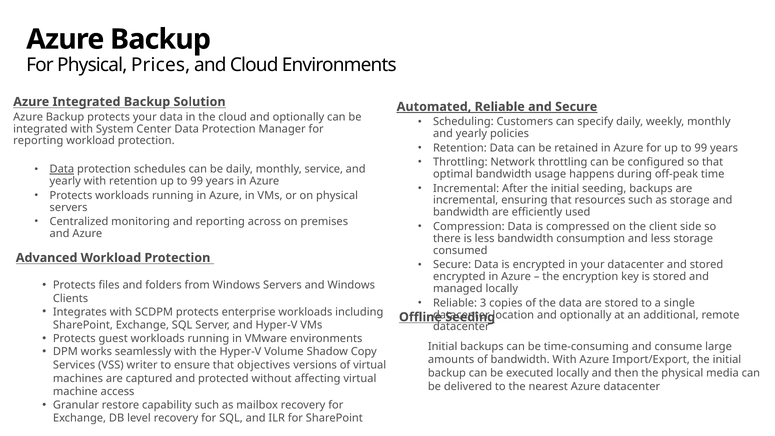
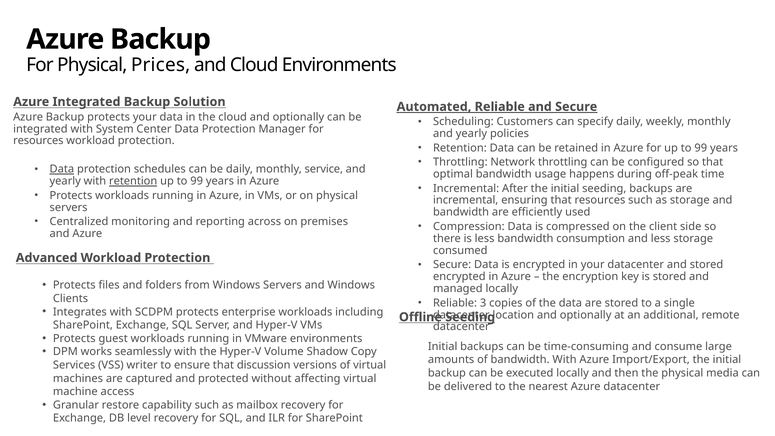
reporting at (38, 141): reporting -> resources
retention at (133, 181) underline: none -> present
objectives: objectives -> discussion
